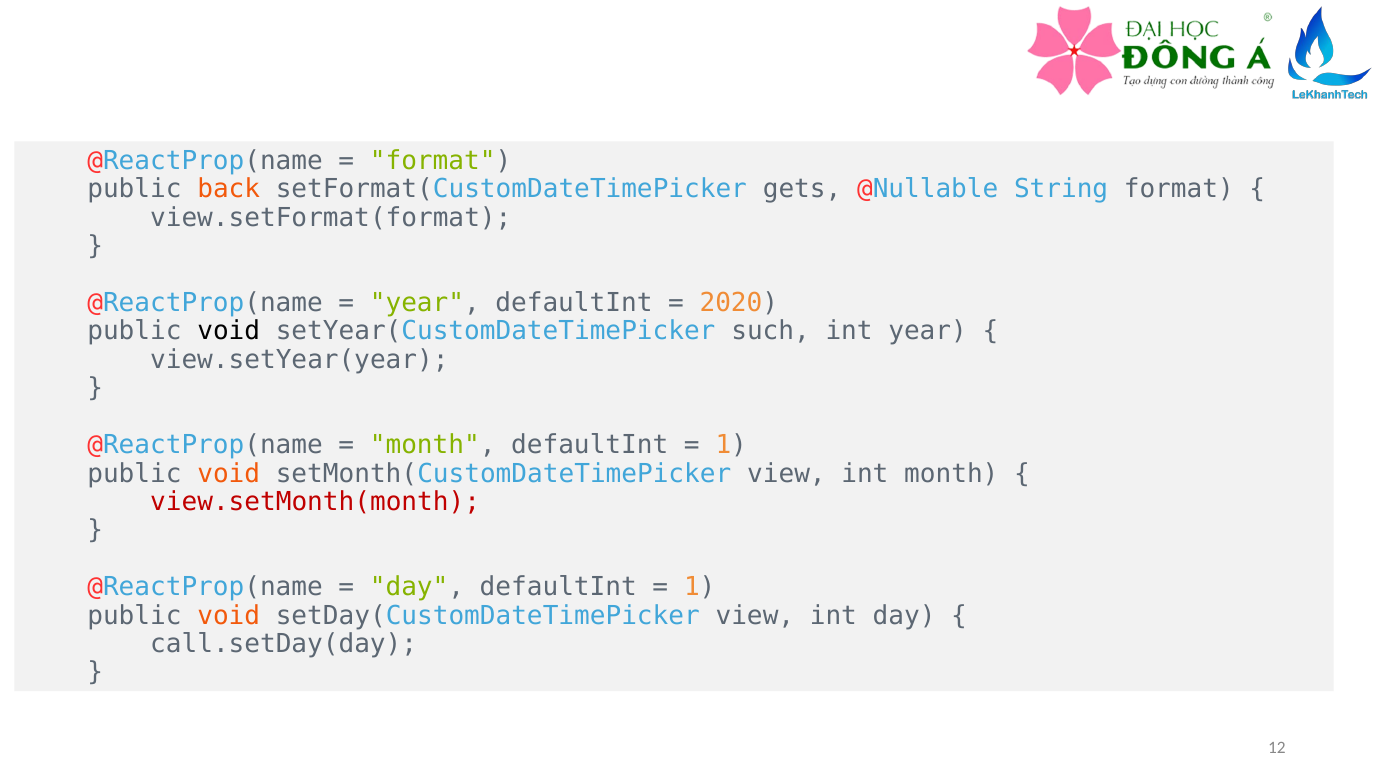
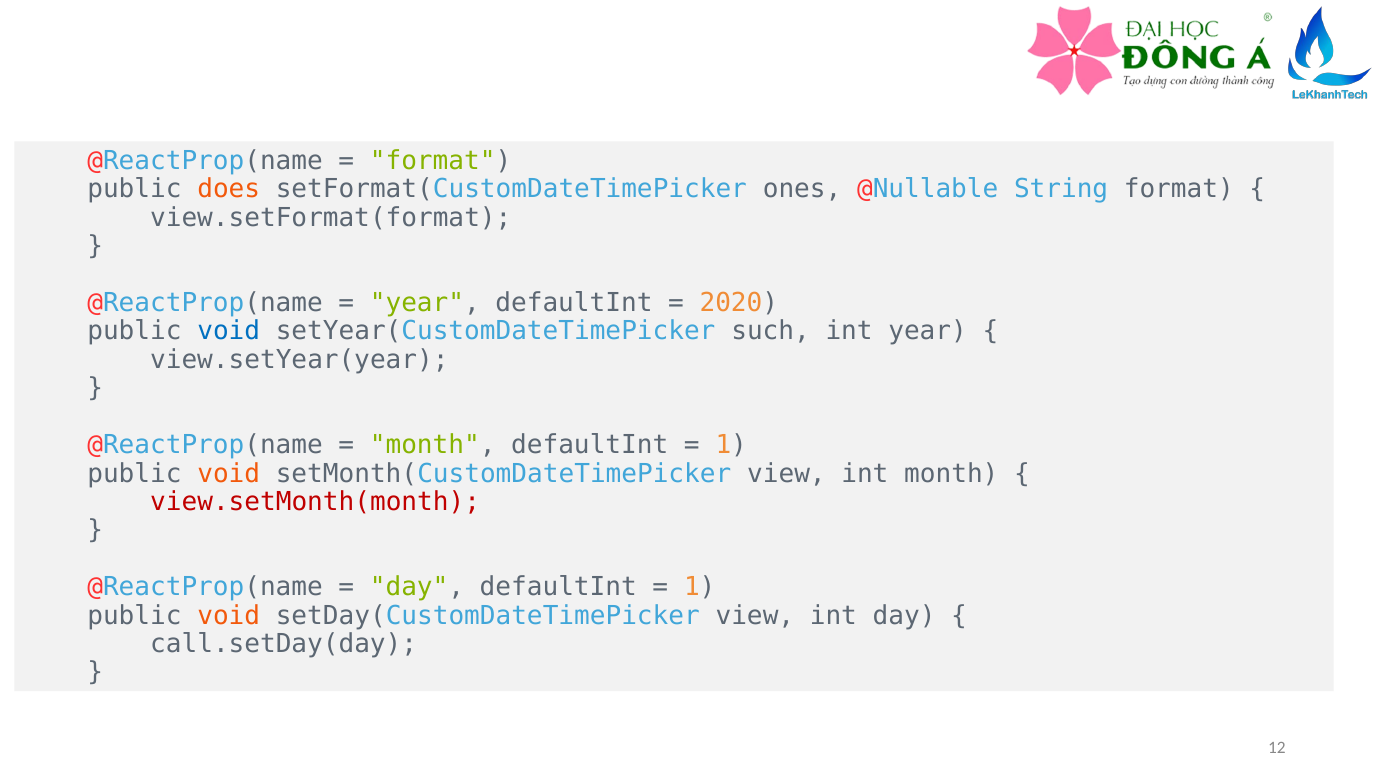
back: back -> does
gets: gets -> ones
void at (229, 331) colour: black -> blue
